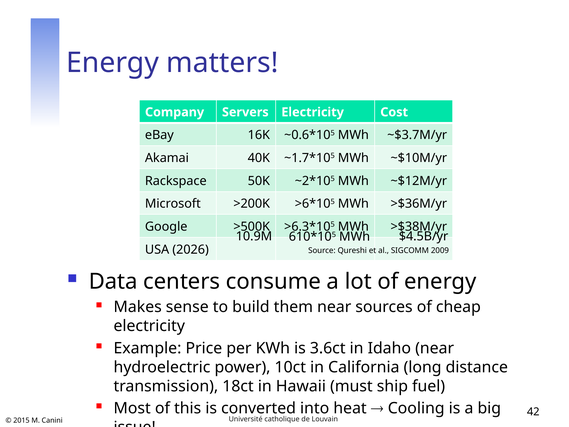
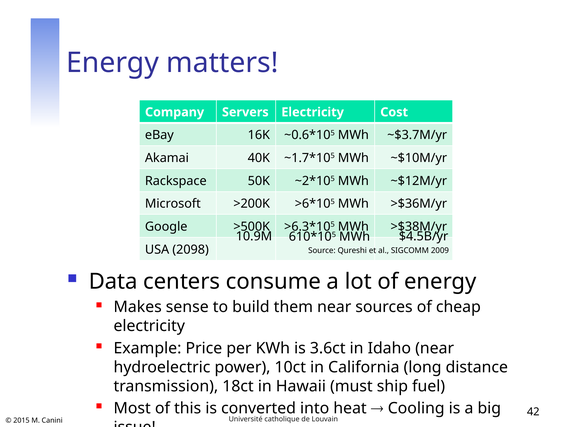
2026: 2026 -> 2098
